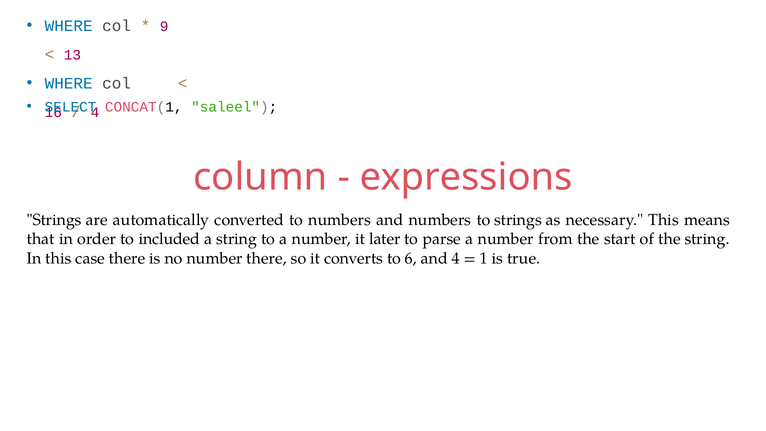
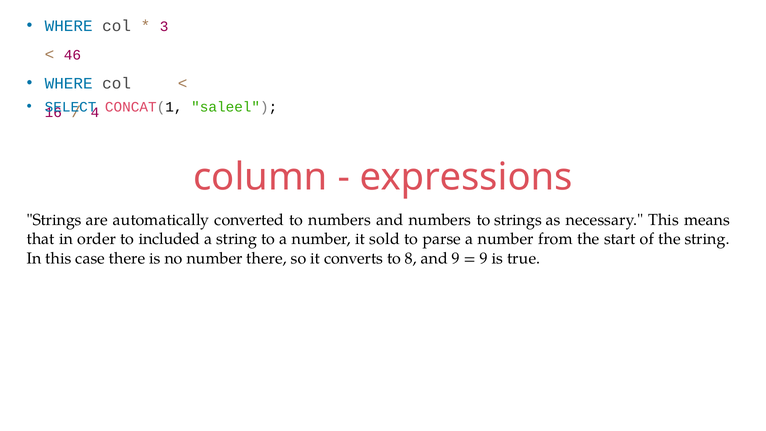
9: 9 -> 3
13: 13 -> 46
later: later -> sold
6: 6 -> 8
and 4: 4 -> 9
1 at (484, 258): 1 -> 9
